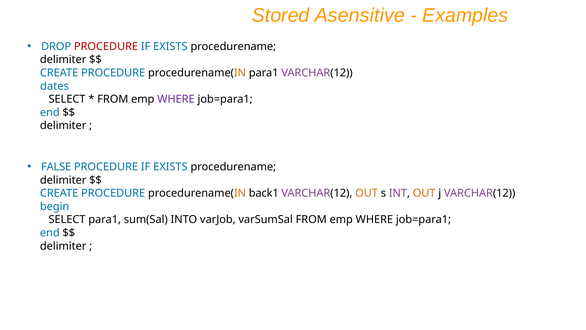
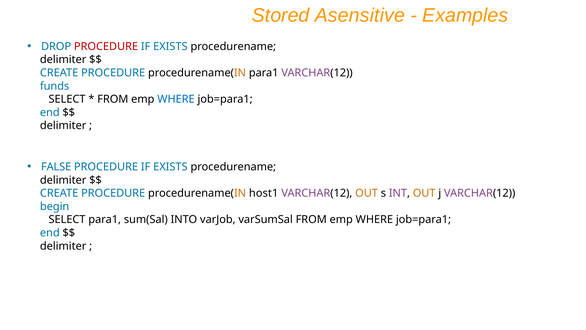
dates: dates -> funds
WHERE at (176, 99) colour: purple -> blue
back1: back1 -> host1
